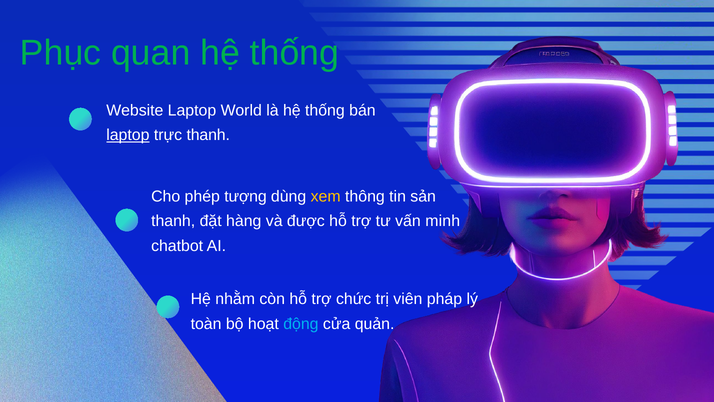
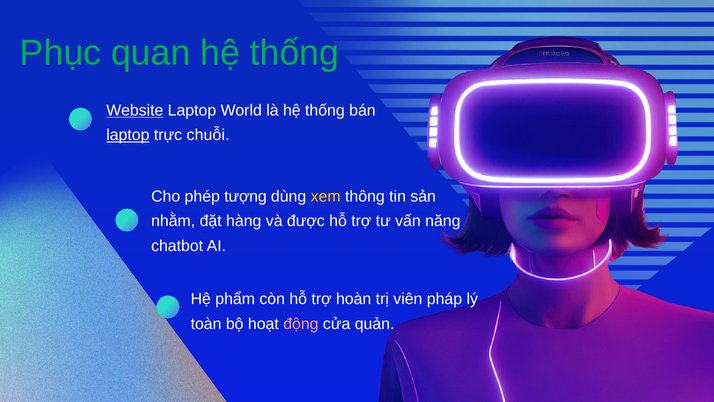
Website underline: none -> present
trực thanh: thanh -> chuỗi
thanh at (173, 221): thanh -> nhằm
minh: minh -> năng
nhằm: nhằm -> phẩm
chức: chức -> hoàn
động colour: light blue -> pink
